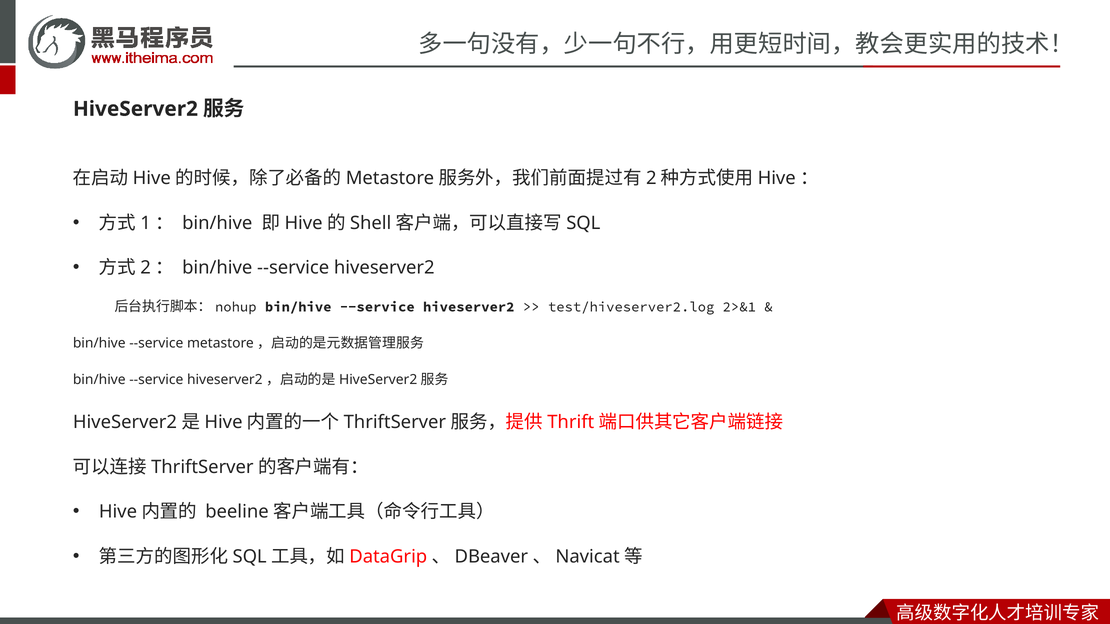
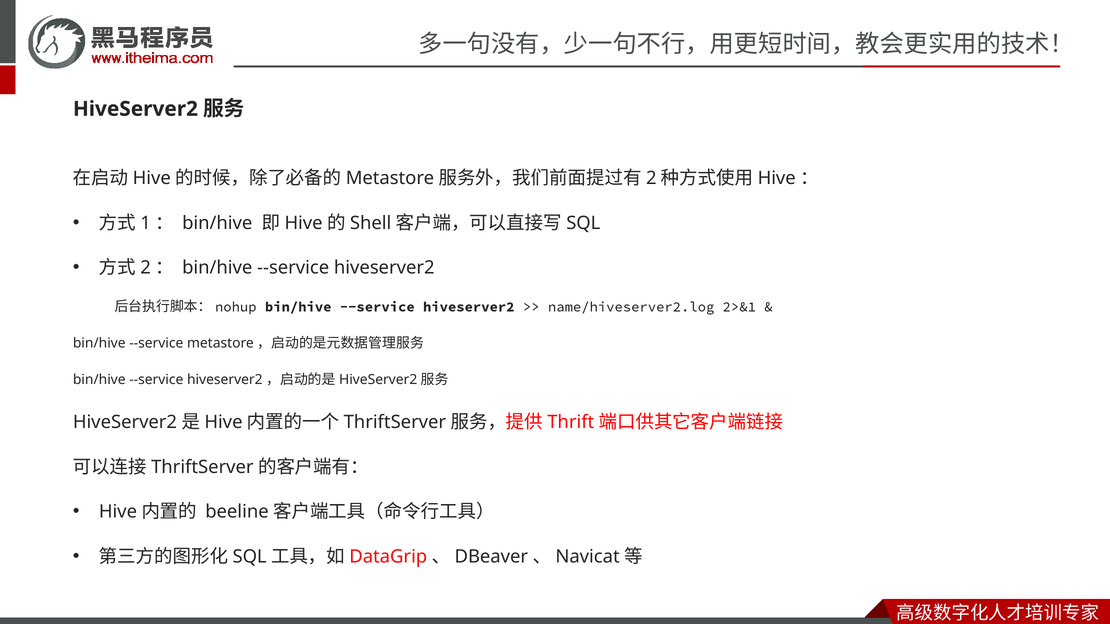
test/hiveserver2.log: test/hiveserver2.log -> name/hiveserver2.log
